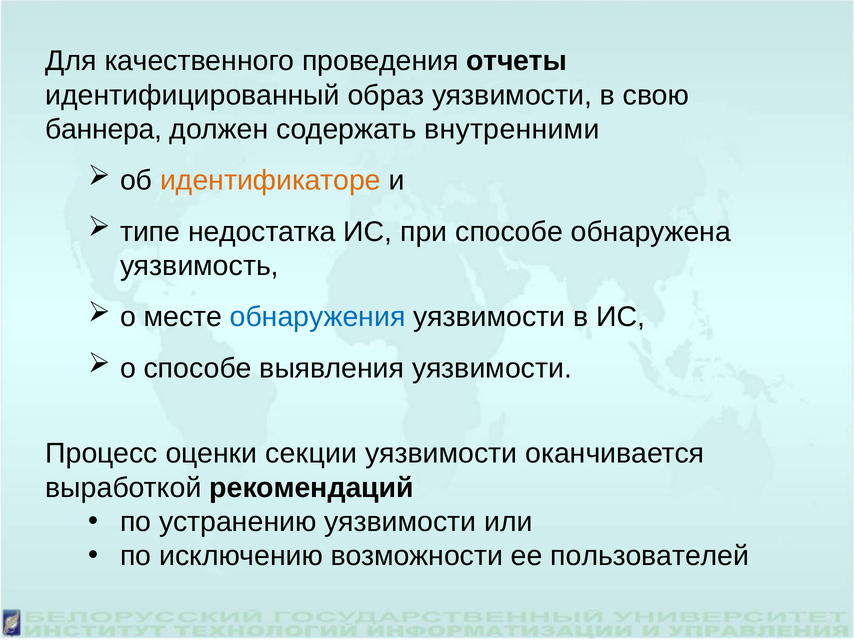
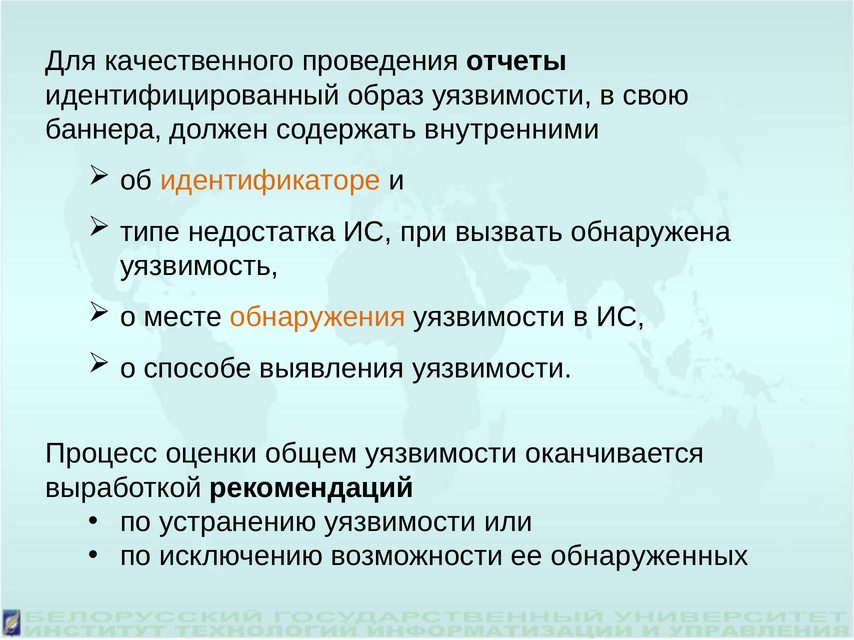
при способе: способе -> вызвать
обнаружения colour: blue -> orange
секции: секции -> общем
пользователей: пользователей -> обнаруженных
